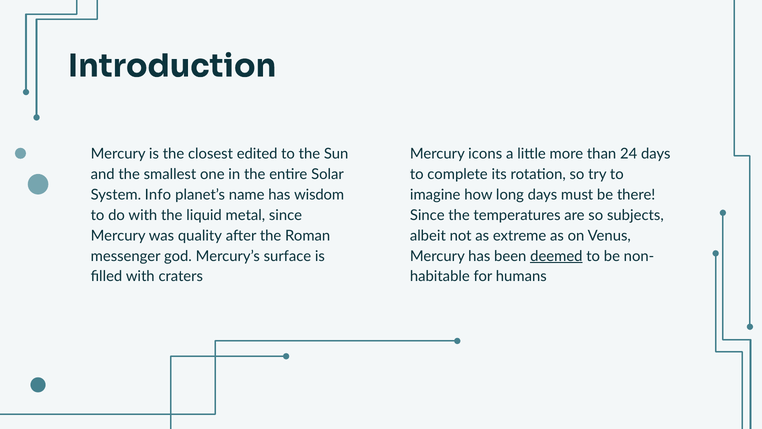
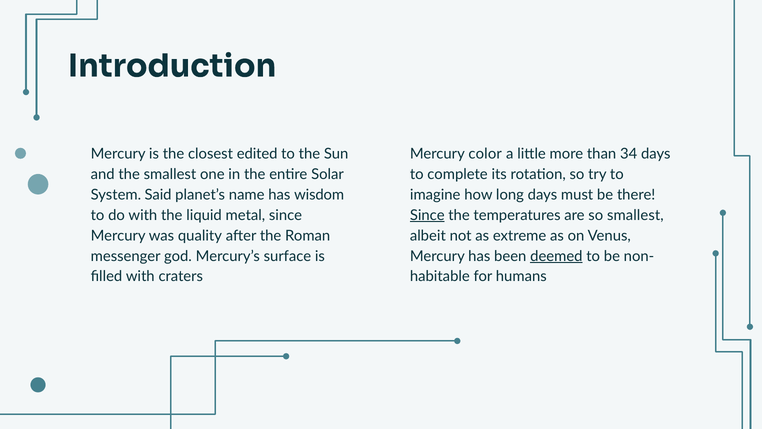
icons: icons -> color
24: 24 -> 34
Info: Info -> Said
Since at (427, 215) underline: none -> present
so subjects: subjects -> smallest
